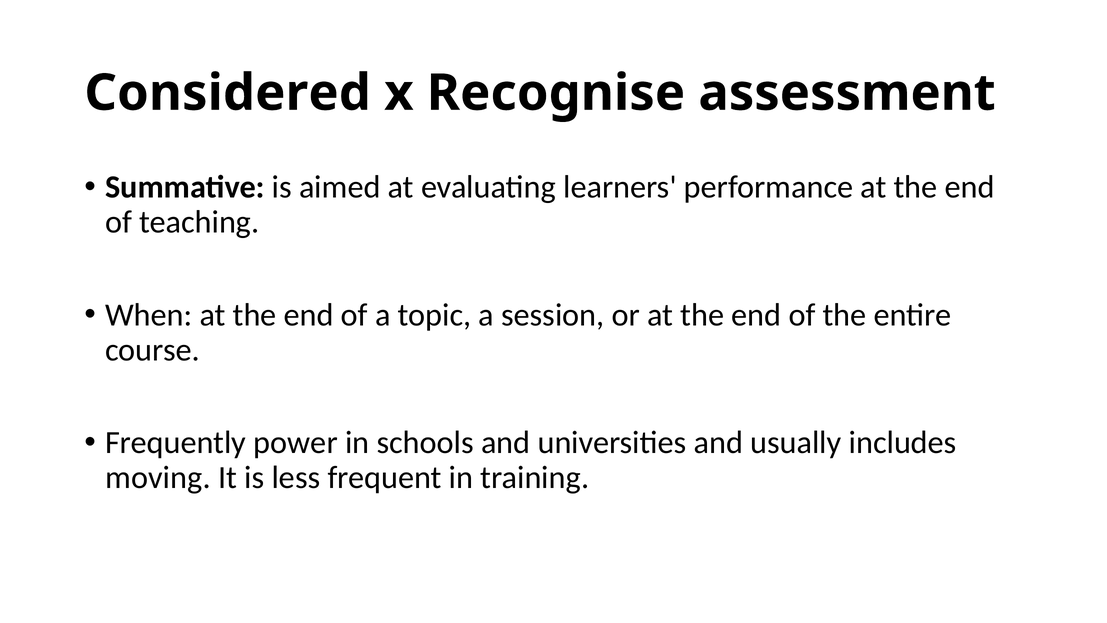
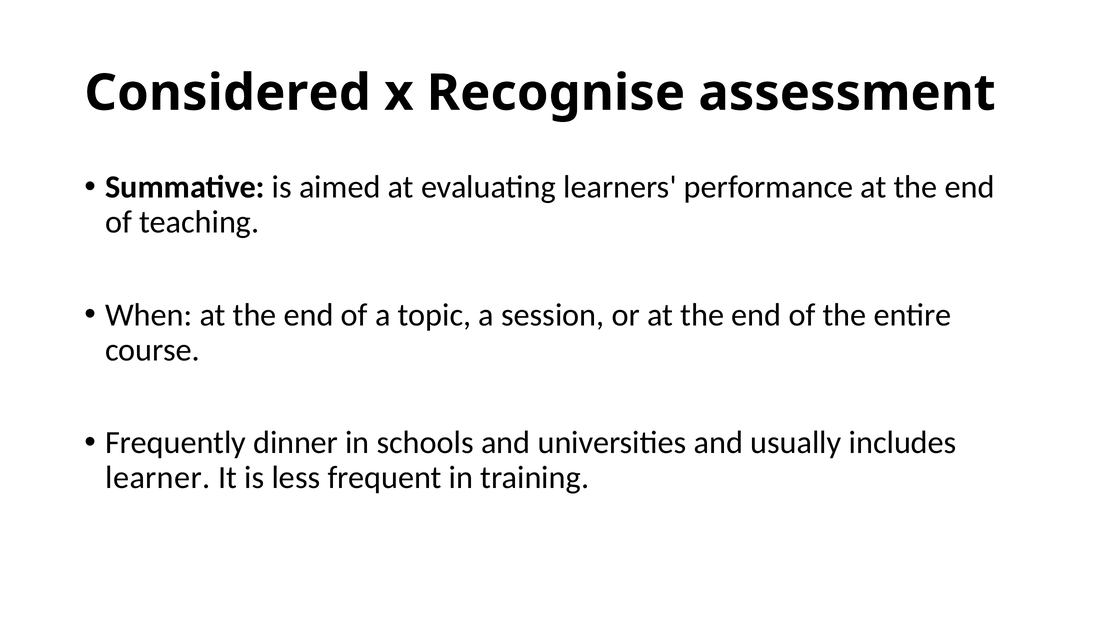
power: power -> dinner
moving: moving -> learner
